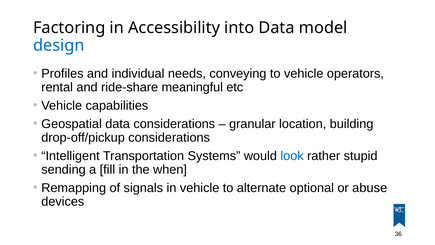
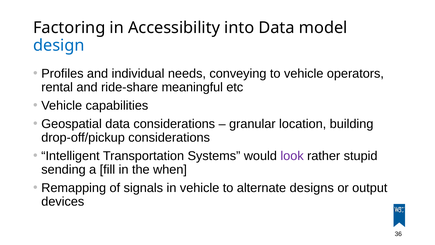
look colour: blue -> purple
optional: optional -> designs
abuse: abuse -> output
